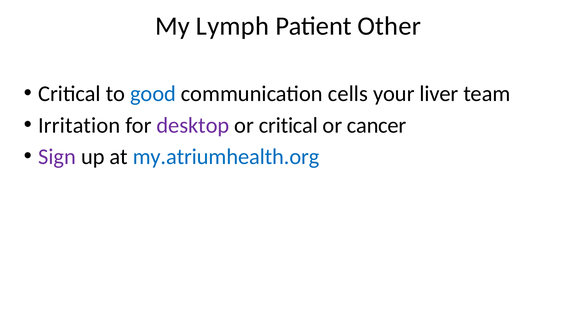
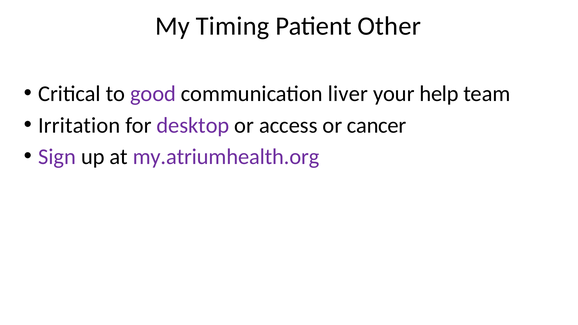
Lymph: Lymph -> Timing
good colour: blue -> purple
cells: cells -> liver
liver: liver -> help
or critical: critical -> access
my.atriumhealth.org colour: blue -> purple
